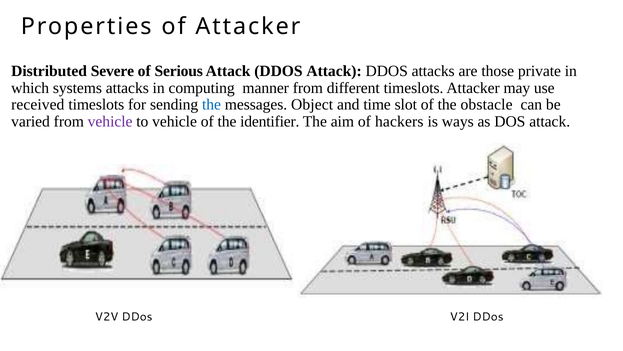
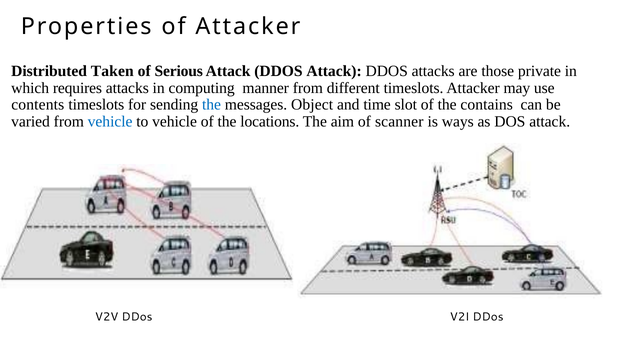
Severe: Severe -> Taken
systems: systems -> requires
received: received -> contents
obstacle: obstacle -> contains
vehicle at (110, 121) colour: purple -> blue
identifier: identifier -> locations
hackers: hackers -> scanner
